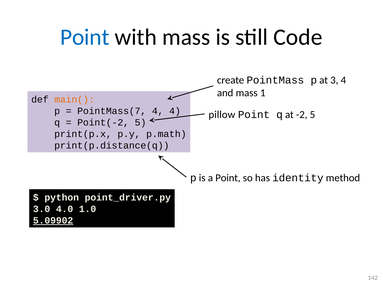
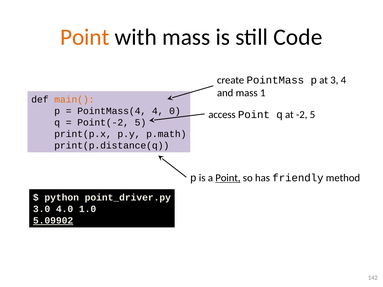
Point at (85, 37) colour: blue -> orange
PointMass(7: PointMass(7 -> PointMass(4
4 4: 4 -> 0
pillow: pillow -> access
Point at (228, 178) underline: none -> present
identity: identity -> friendly
